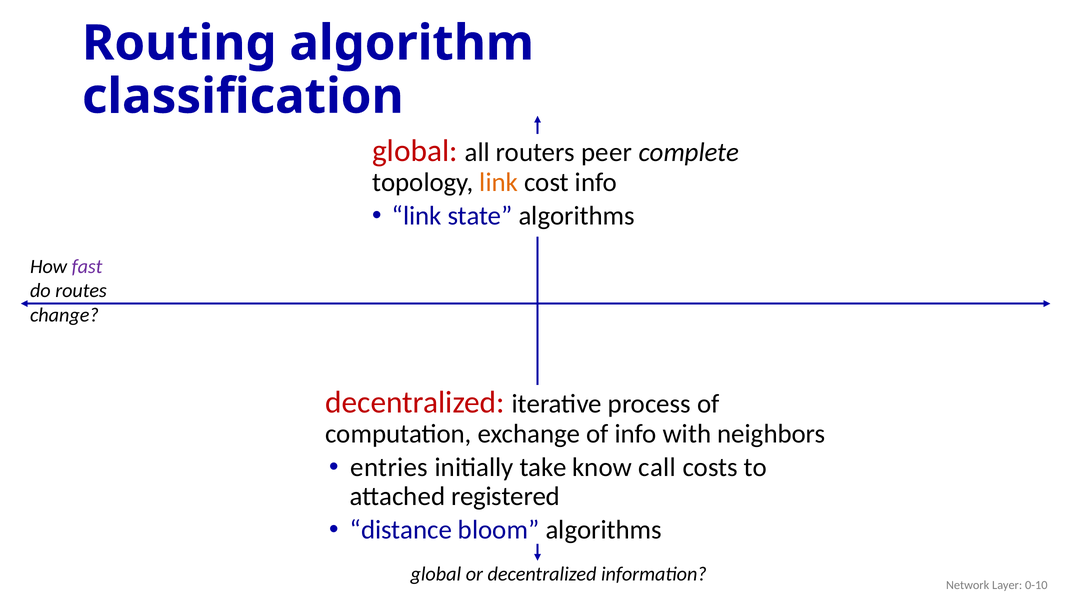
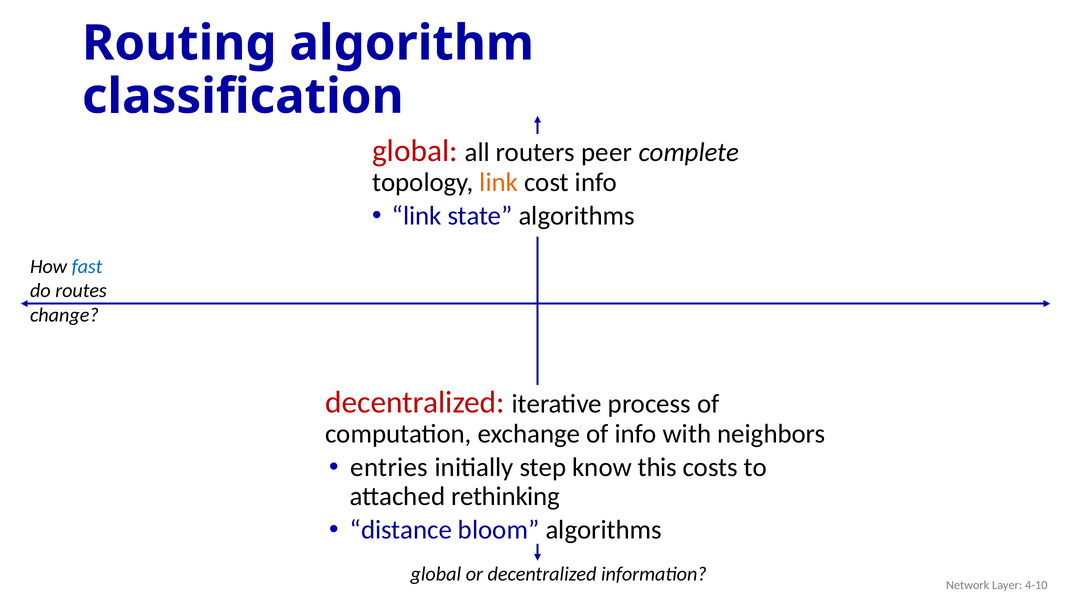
fast colour: purple -> blue
take: take -> step
call: call -> this
registered: registered -> rethinking
0-10: 0-10 -> 4-10
